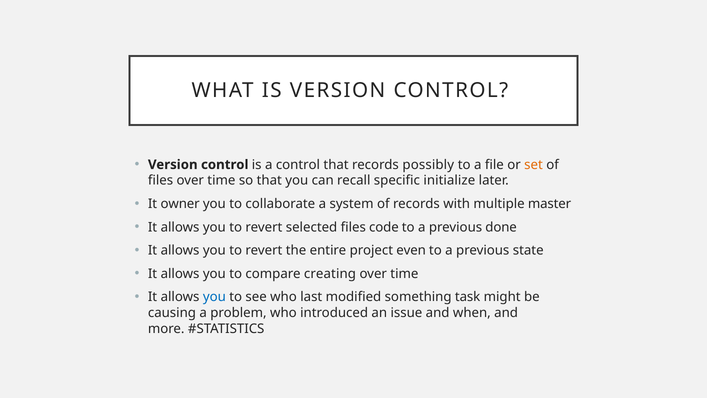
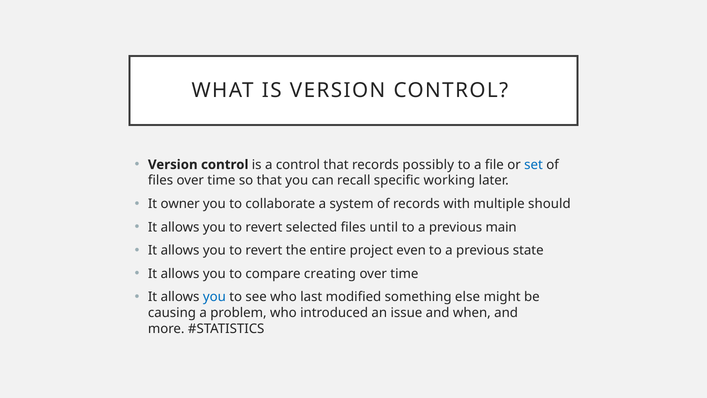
set colour: orange -> blue
initialize: initialize -> working
master: master -> should
code: code -> until
done: done -> main
task: task -> else
